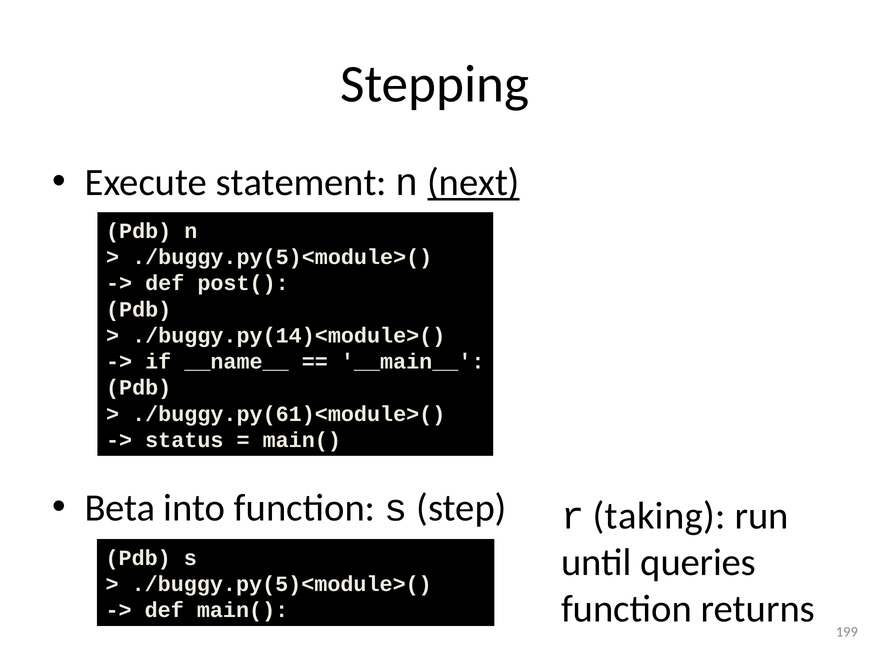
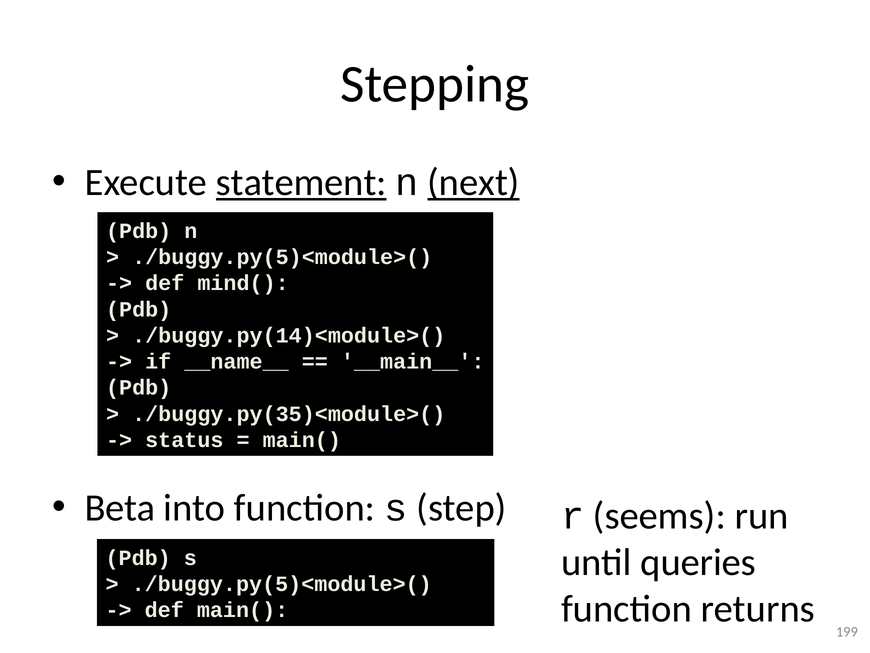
statement underline: none -> present
post(: post( -> mind(
./buggy.py(61)<module>(: ./buggy.py(61)<module>( -> ./buggy.py(35)<module>(
taking: taking -> seems
